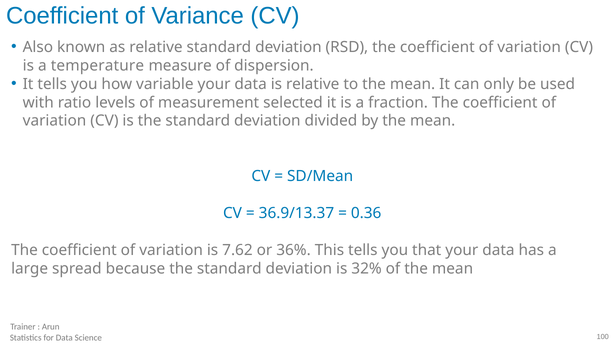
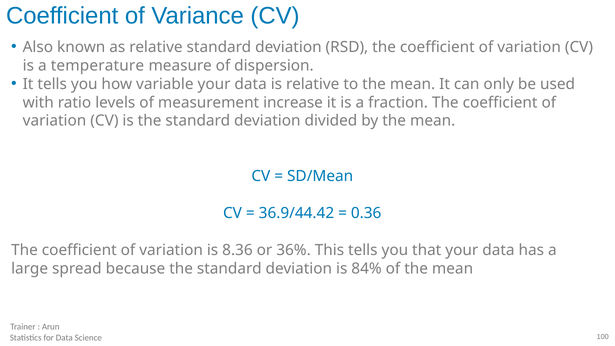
selected: selected -> increase
36.9/13.37: 36.9/13.37 -> 36.9/44.42
7.62: 7.62 -> 8.36
32%: 32% -> 84%
